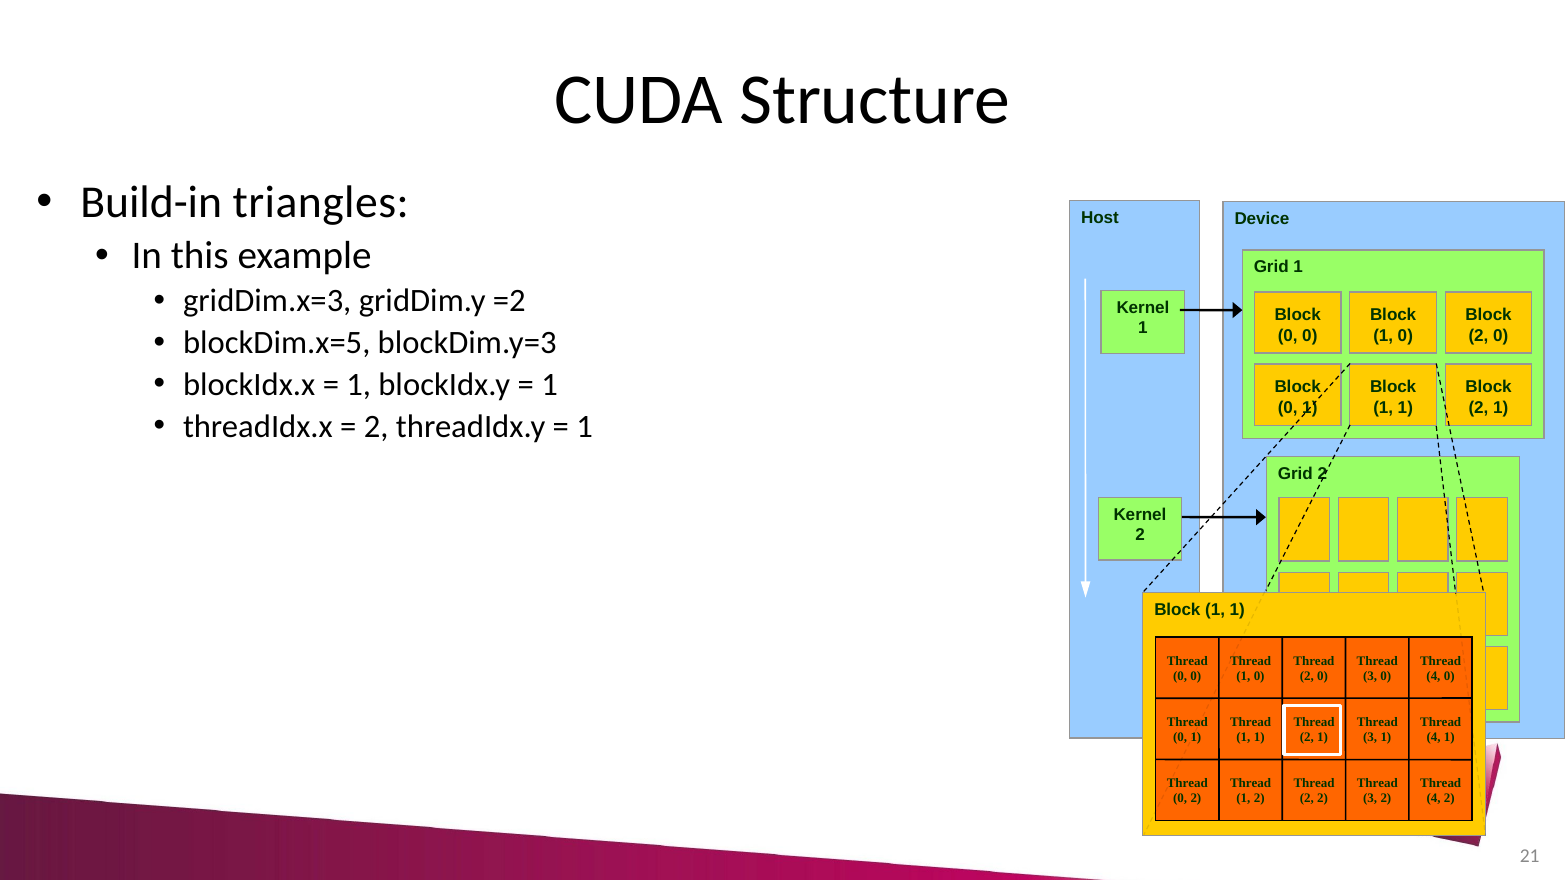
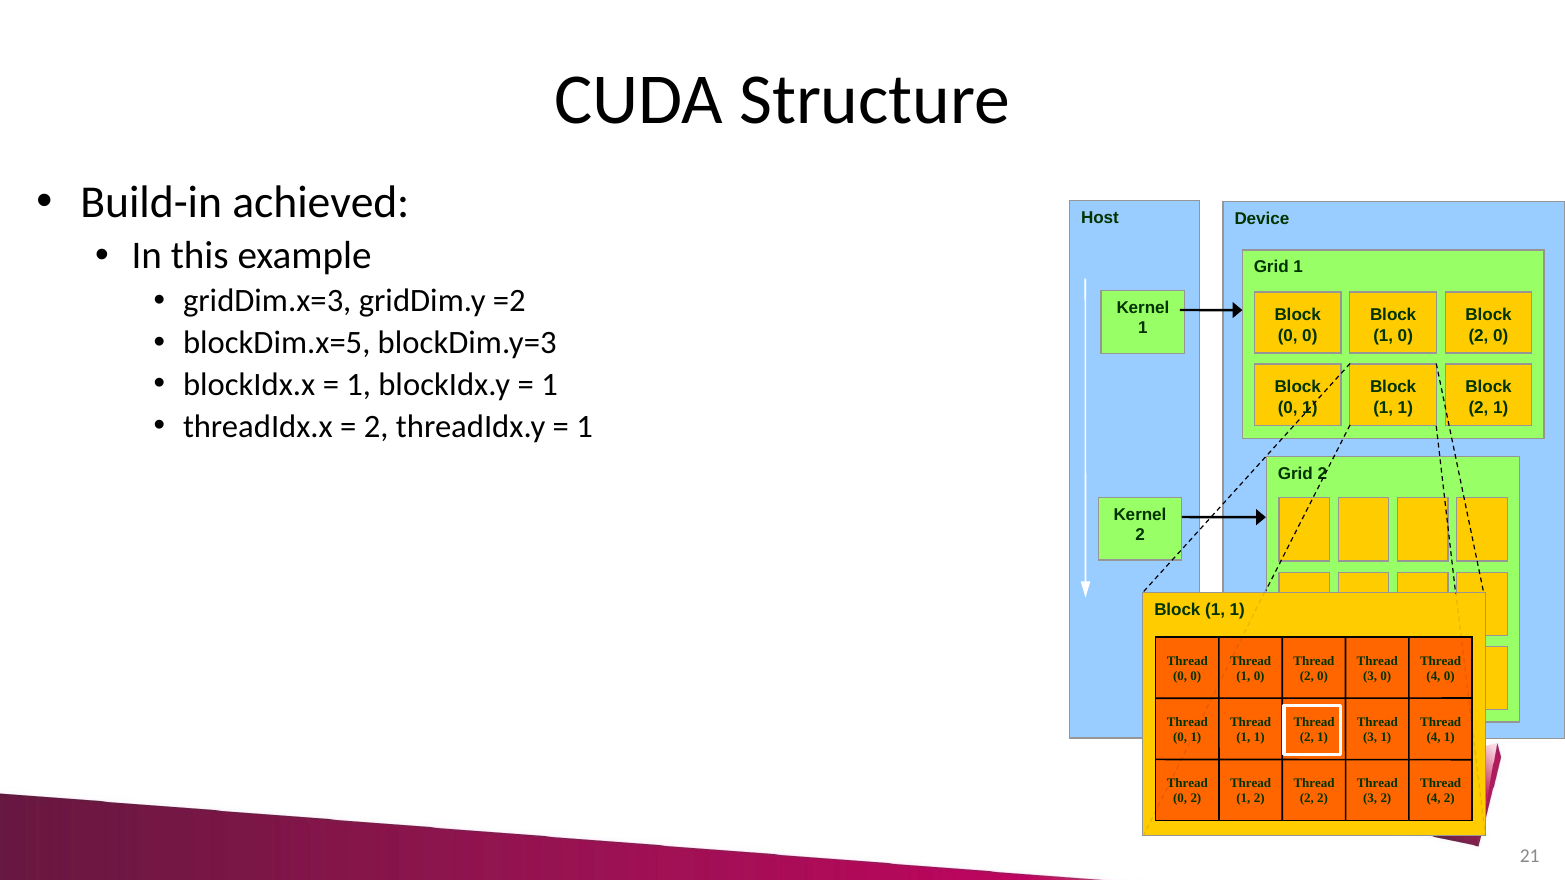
triangles: triangles -> achieved
